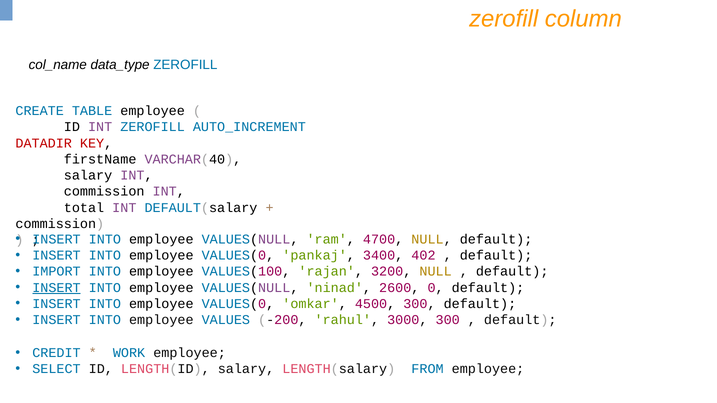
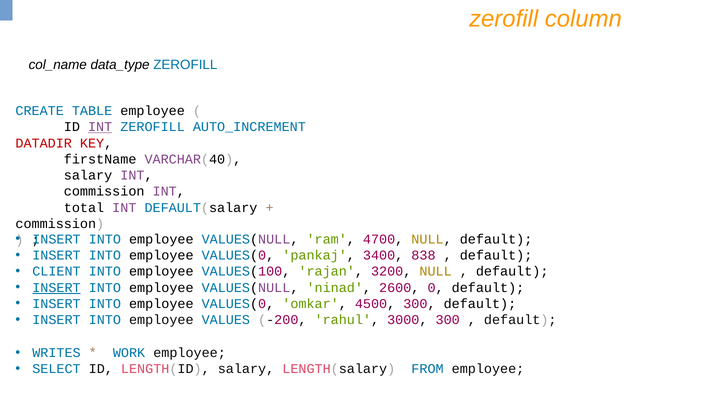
INT at (100, 127) underline: none -> present
402: 402 -> 838
IMPORT: IMPORT -> CLIENT
CREDIT: CREDIT -> WRITES
